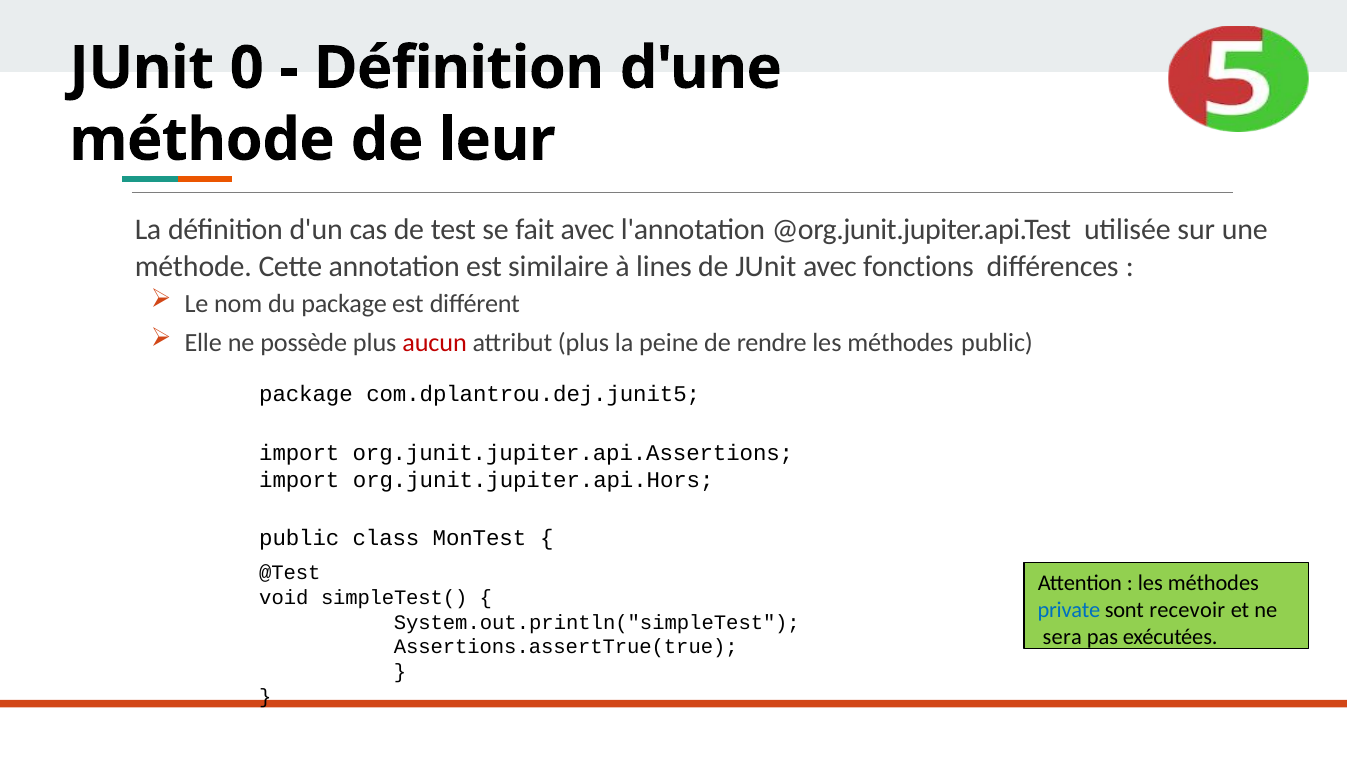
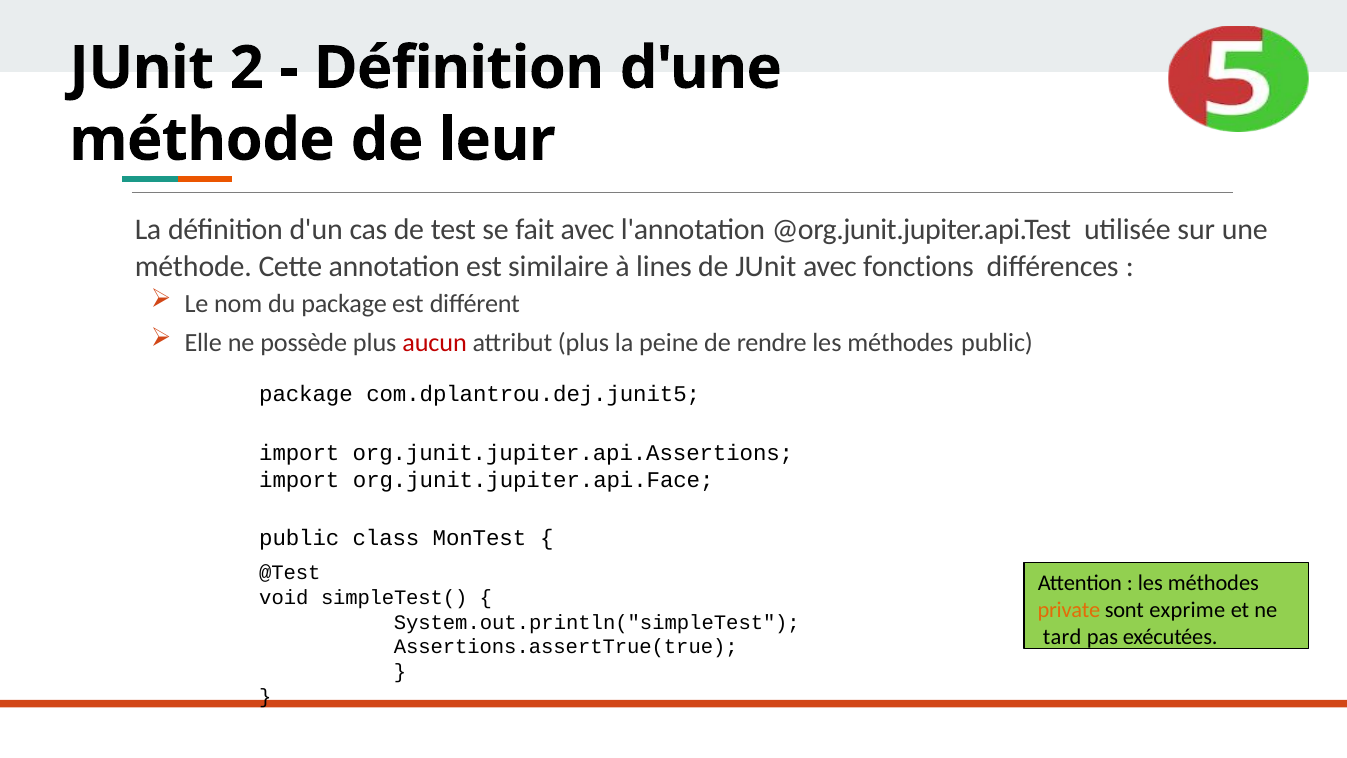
0: 0 -> 2
org.junit.jupiter.api.Hors: org.junit.jupiter.api.Hors -> org.junit.jupiter.api.Face
private colour: blue -> orange
recevoir: recevoir -> exprime
sera: sera -> tard
